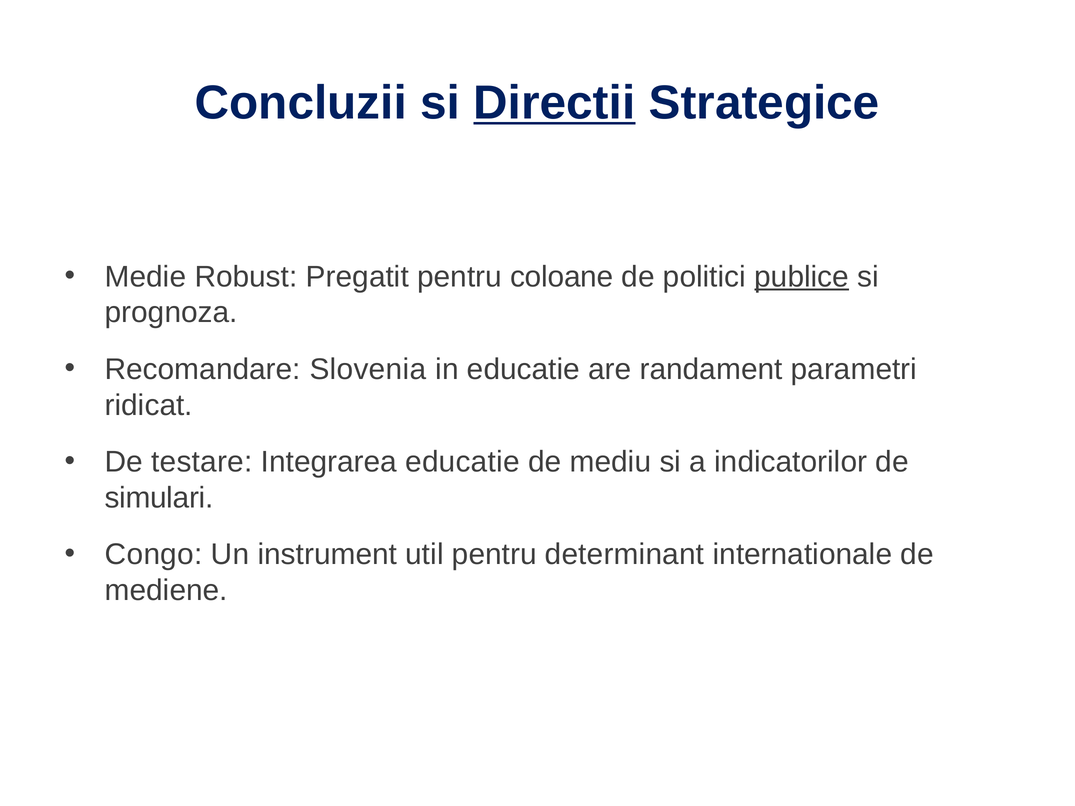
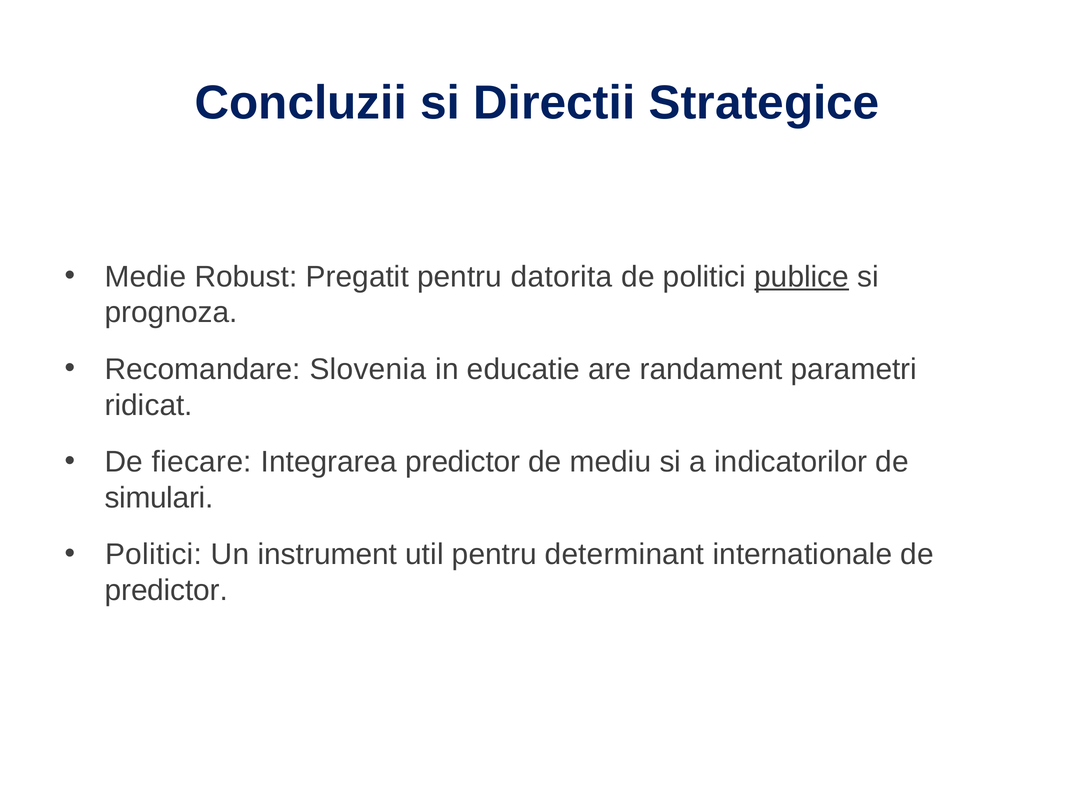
Directii underline: present -> none
coloane: coloane -> datorita
testare: testare -> fiecare
Integrarea educatie: educatie -> predictor
Congo at (154, 555): Congo -> Politici
mediene at (166, 590): mediene -> predictor
